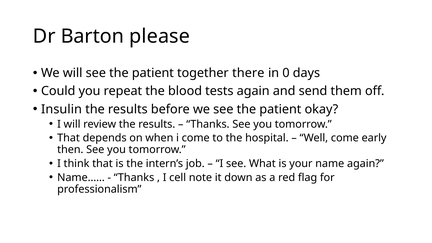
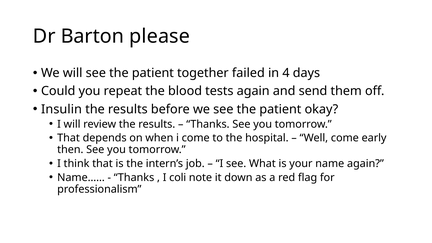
there: there -> failed
0: 0 -> 4
cell: cell -> coli
